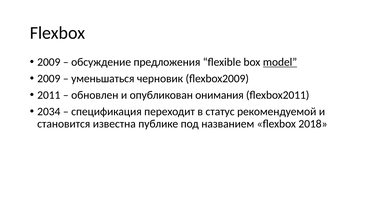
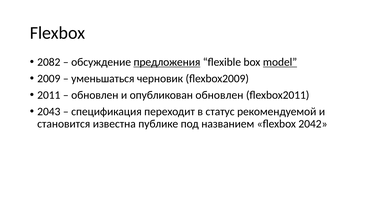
2009 at (49, 62): 2009 -> 2082
предложения underline: none -> present
опубликован онимания: онимания -> обновлен
2034: 2034 -> 2043
2018: 2018 -> 2042
